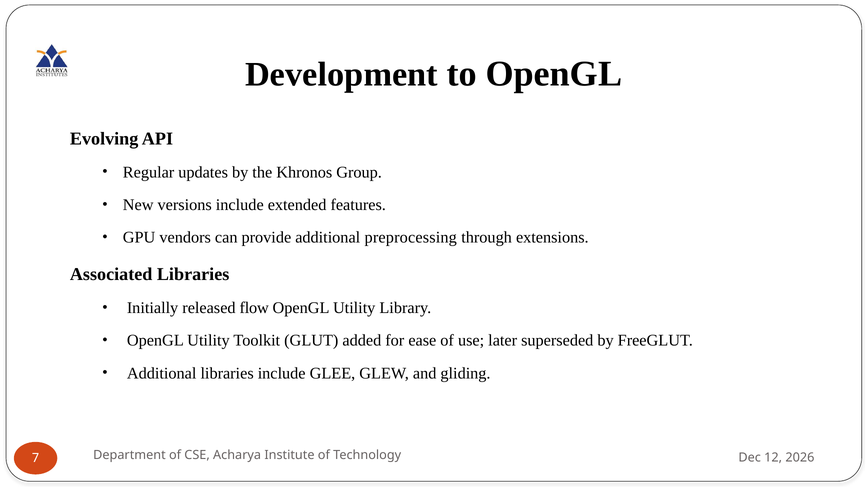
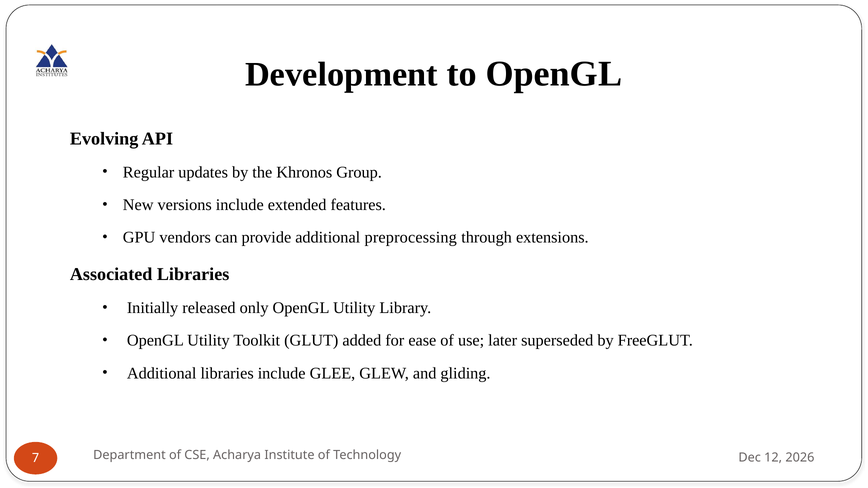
flow: flow -> only
